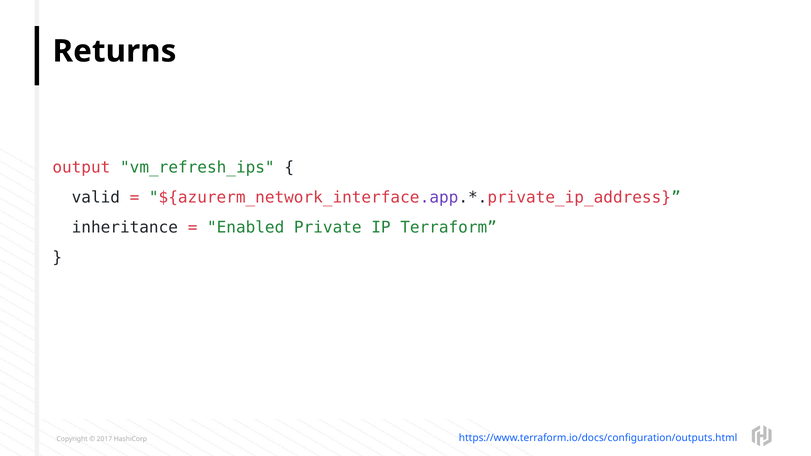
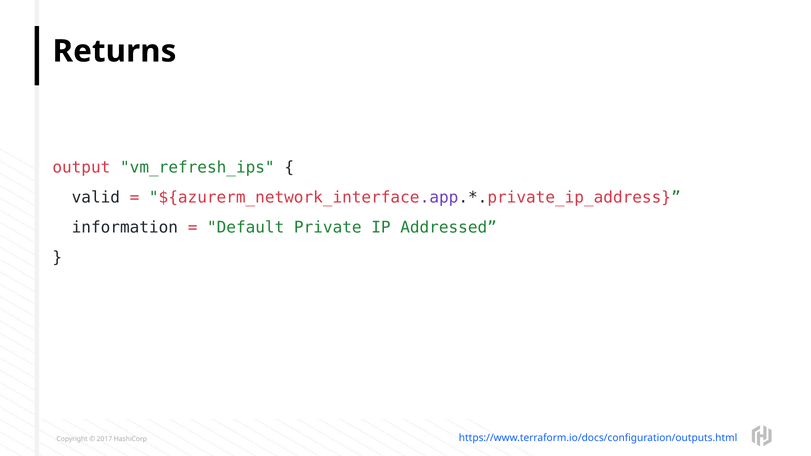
inheritance: inheritance -> information
Enabled: Enabled -> Default
Terraform: Terraform -> Addressed
